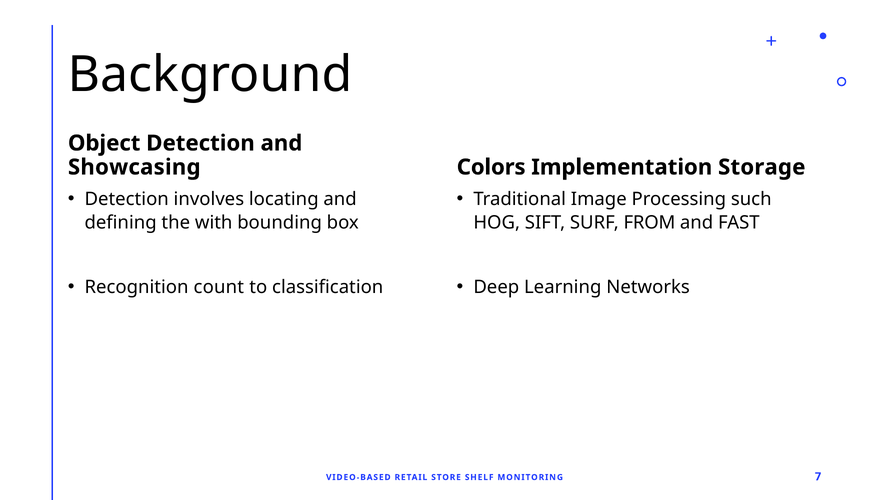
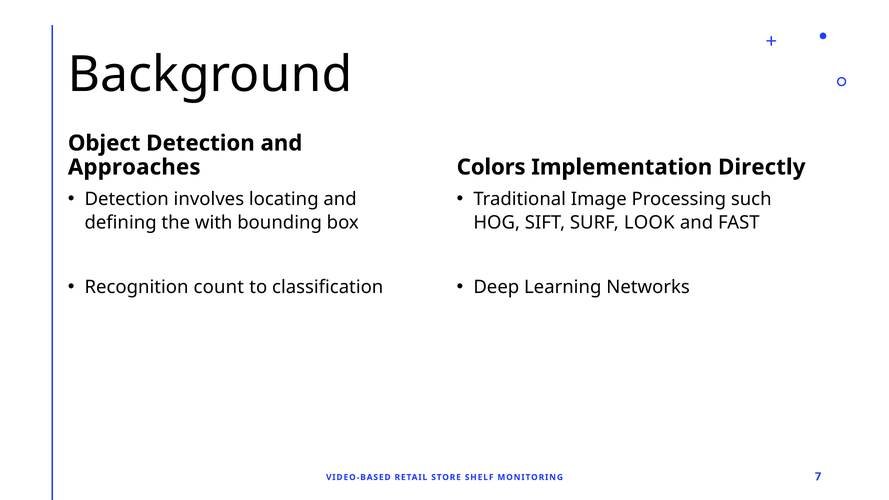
Showcasing: Showcasing -> Approaches
Storage: Storage -> Directly
FROM: FROM -> LOOK
